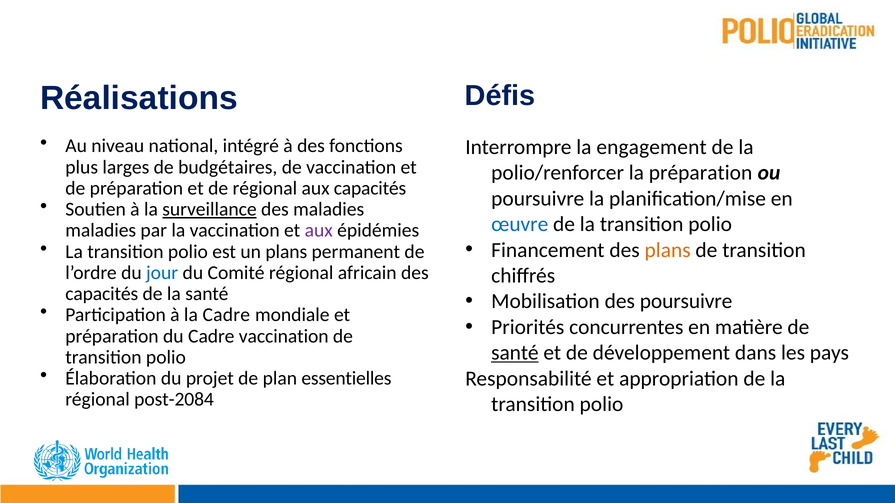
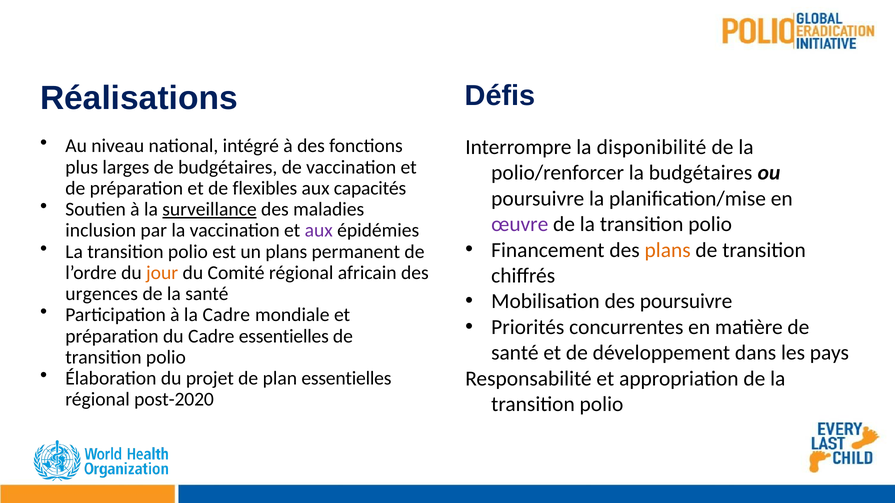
engagement: engagement -> disponibilité
la préparation: préparation -> budgétaires
de régional: régional -> flexibles
œuvre colour: blue -> purple
maladies at (101, 231): maladies -> inclusion
jour colour: blue -> orange
capacités at (102, 294): capacités -> urgences
Cadre vaccination: vaccination -> essentielles
santé at (515, 353) underline: present -> none
post-2084: post-2084 -> post-2020
